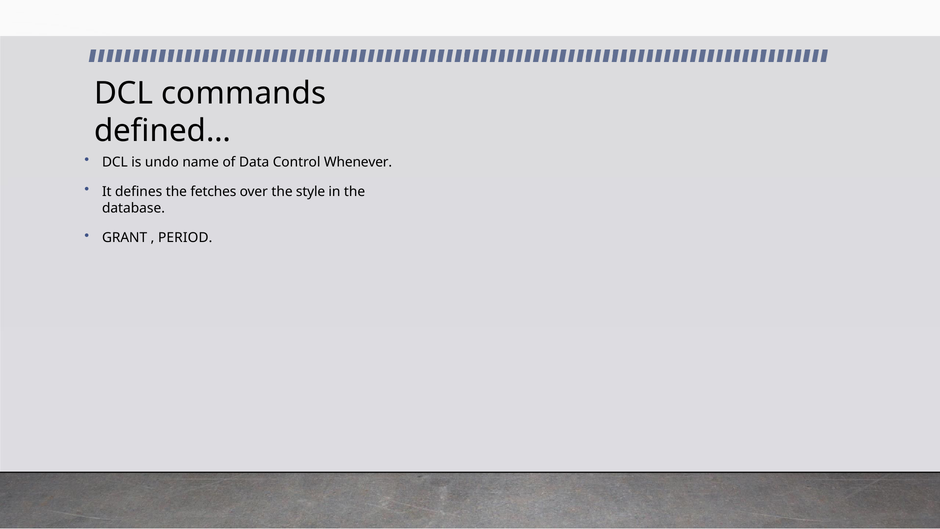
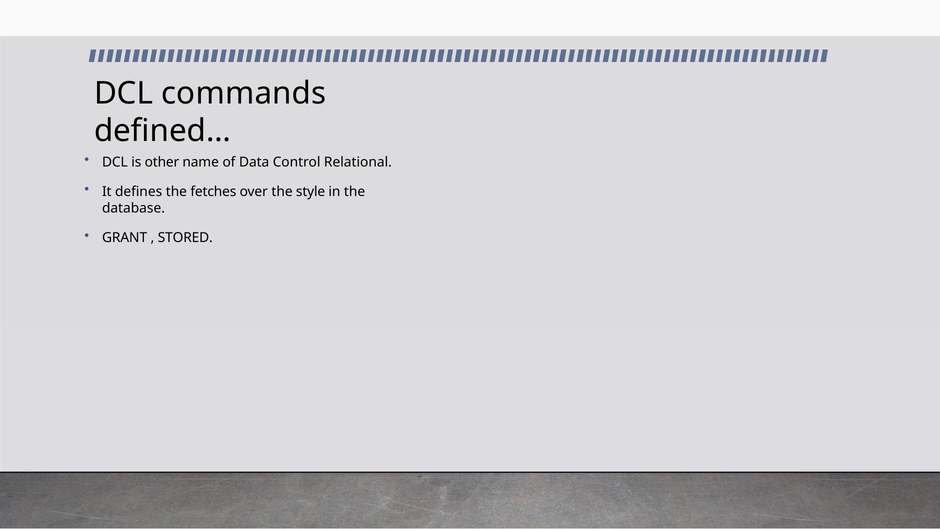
undo: undo -> other
Whenever: Whenever -> Relational
PERIOD: PERIOD -> STORED
